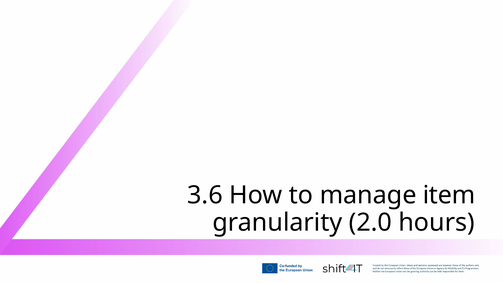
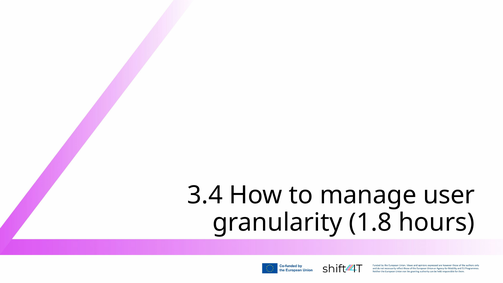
3.6: 3.6 -> 3.4
item: item -> user
2.0: 2.0 -> 1.8
